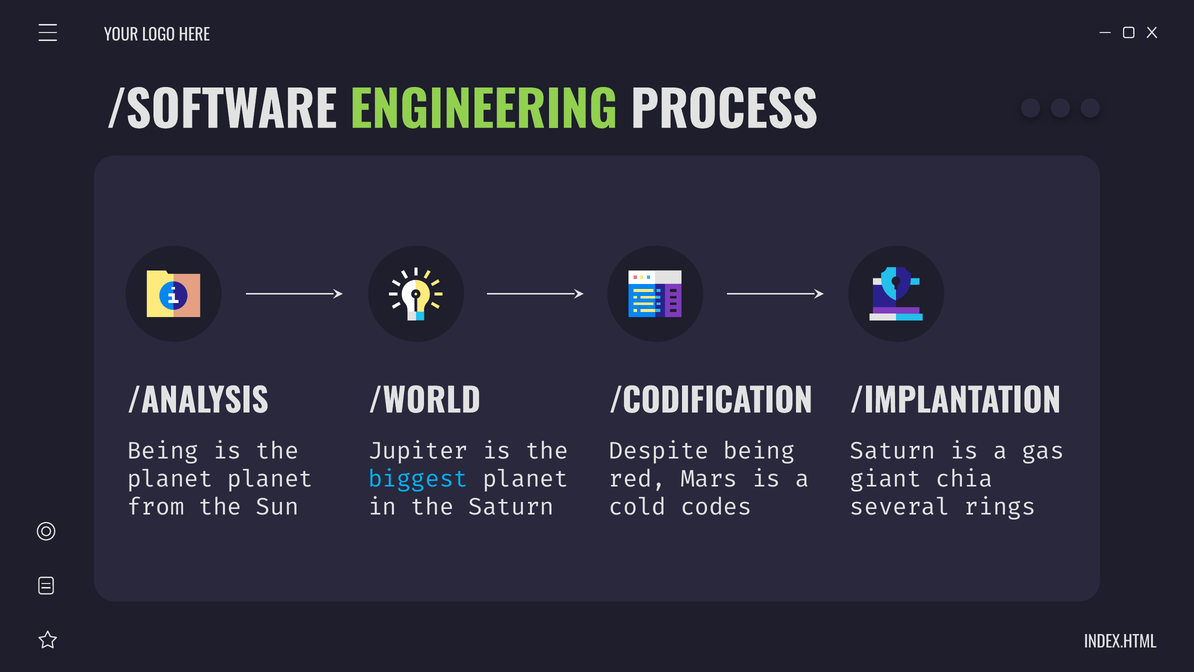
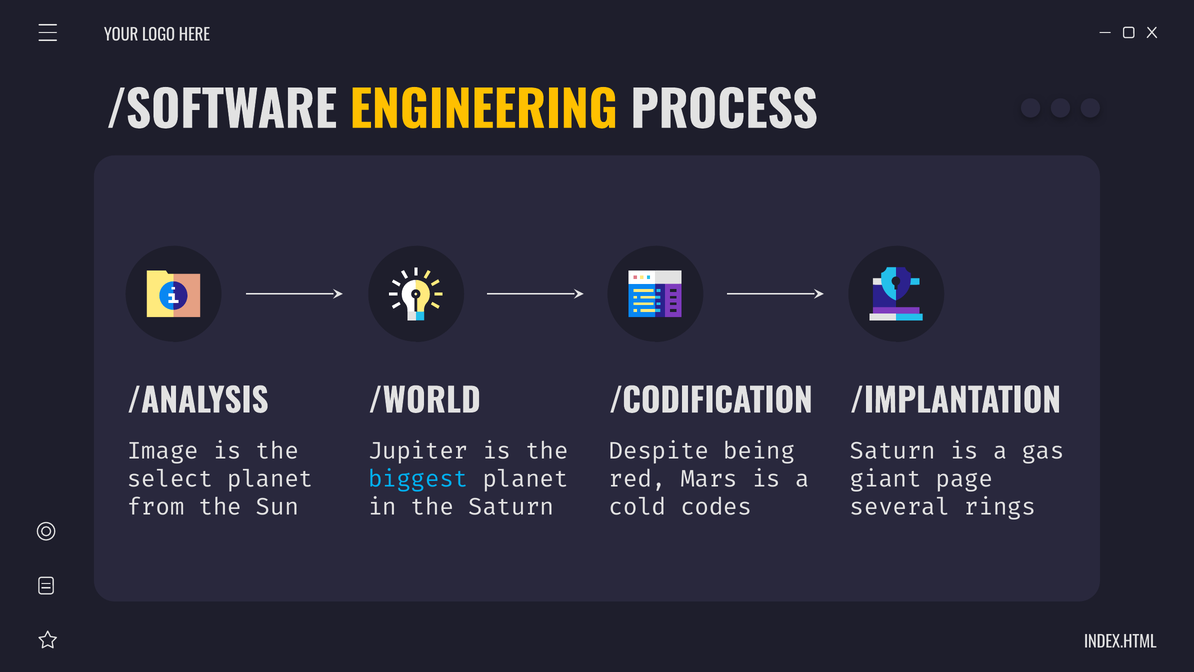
ENGINEERING colour: light green -> yellow
Being at (163, 451): Being -> Image
planet at (170, 479): planet -> select
chia: chia -> page
